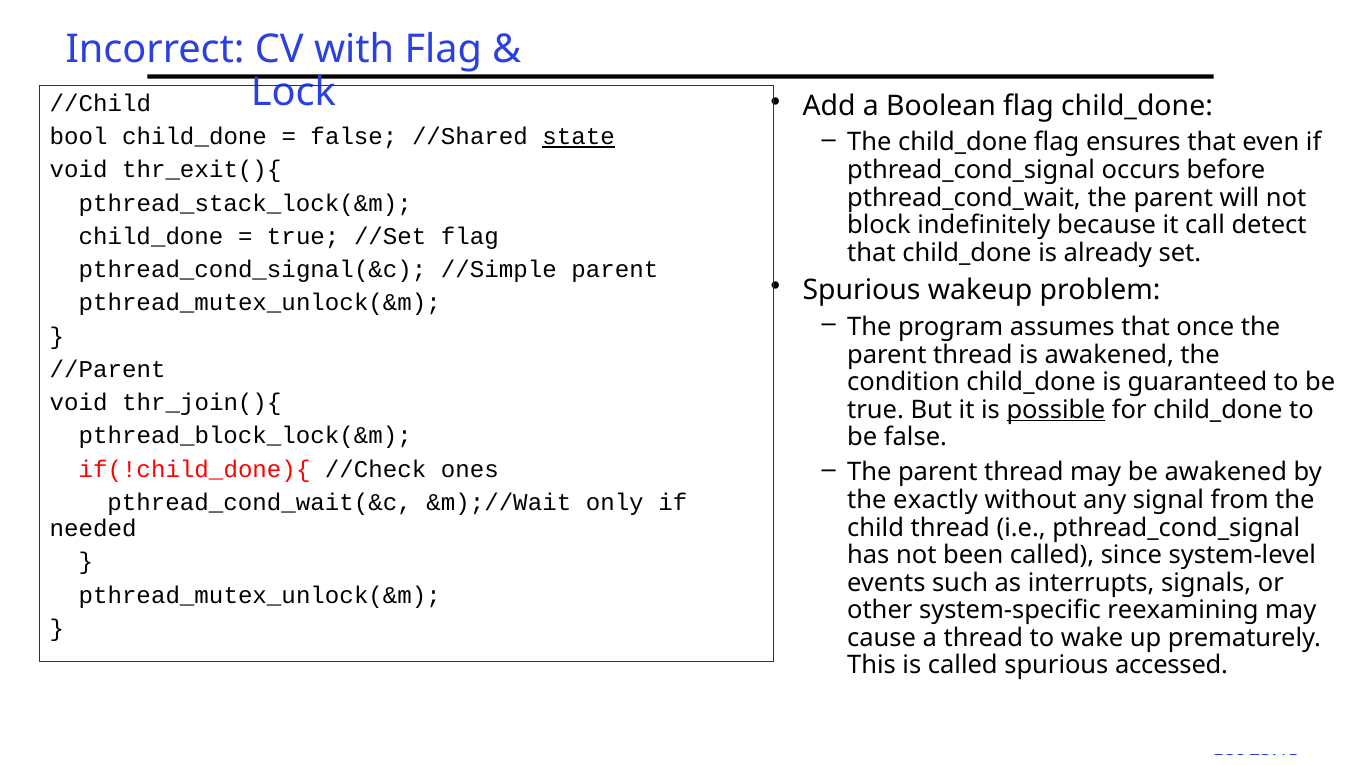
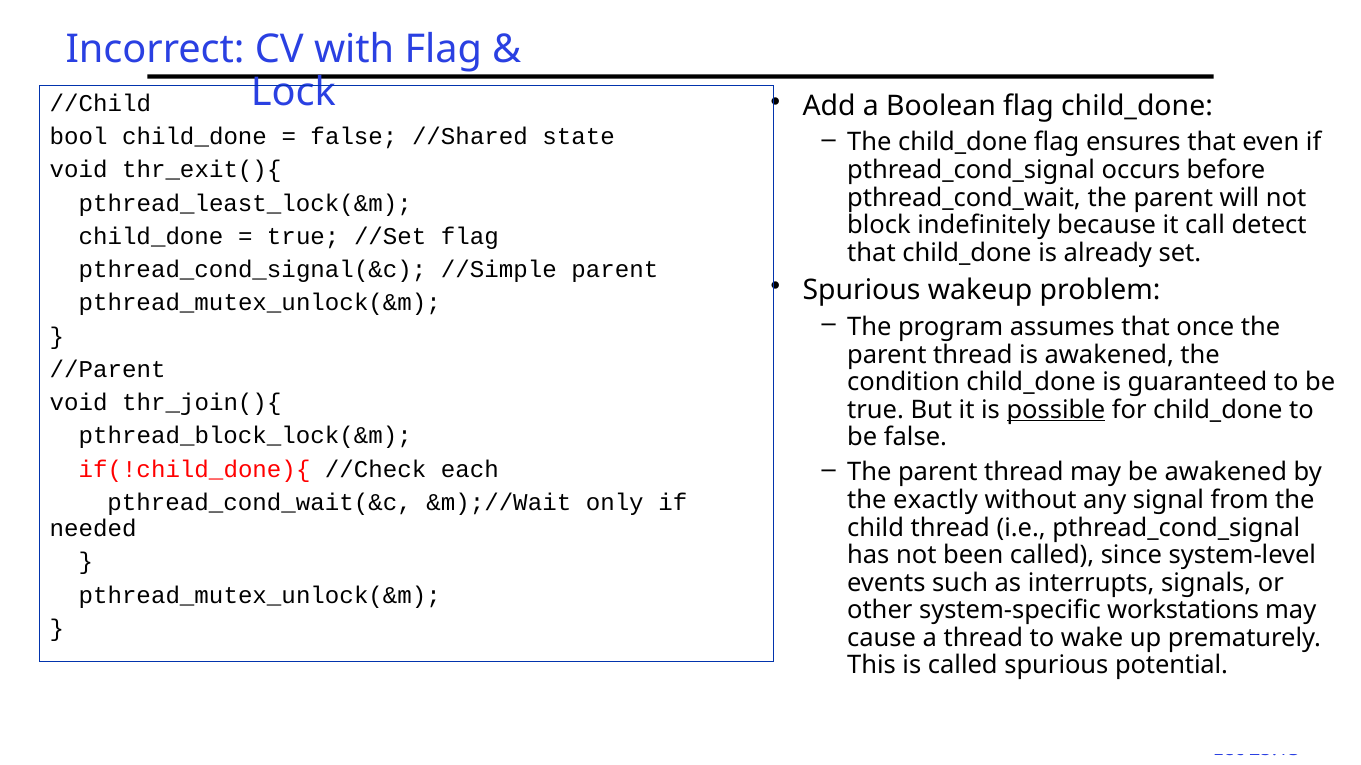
state underline: present -> none
pthread_stack_lock(&m: pthread_stack_lock(&m -> pthread_least_lock(&m
ones: ones -> each
reexamining: reexamining -> workstations
accessed: accessed -> potential
